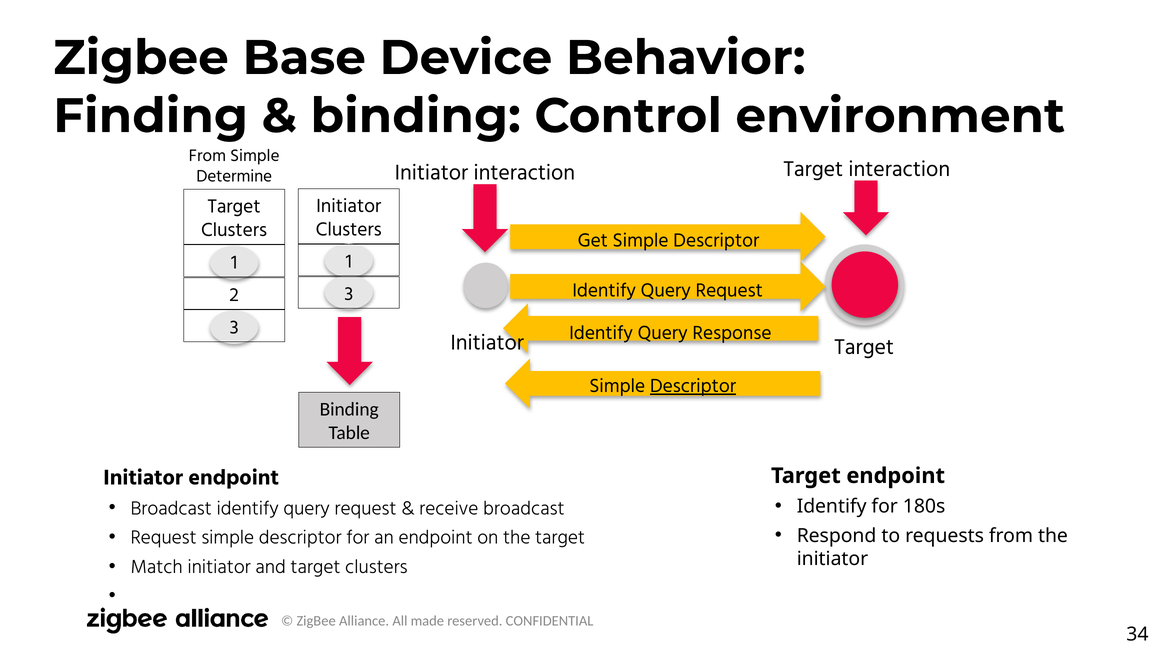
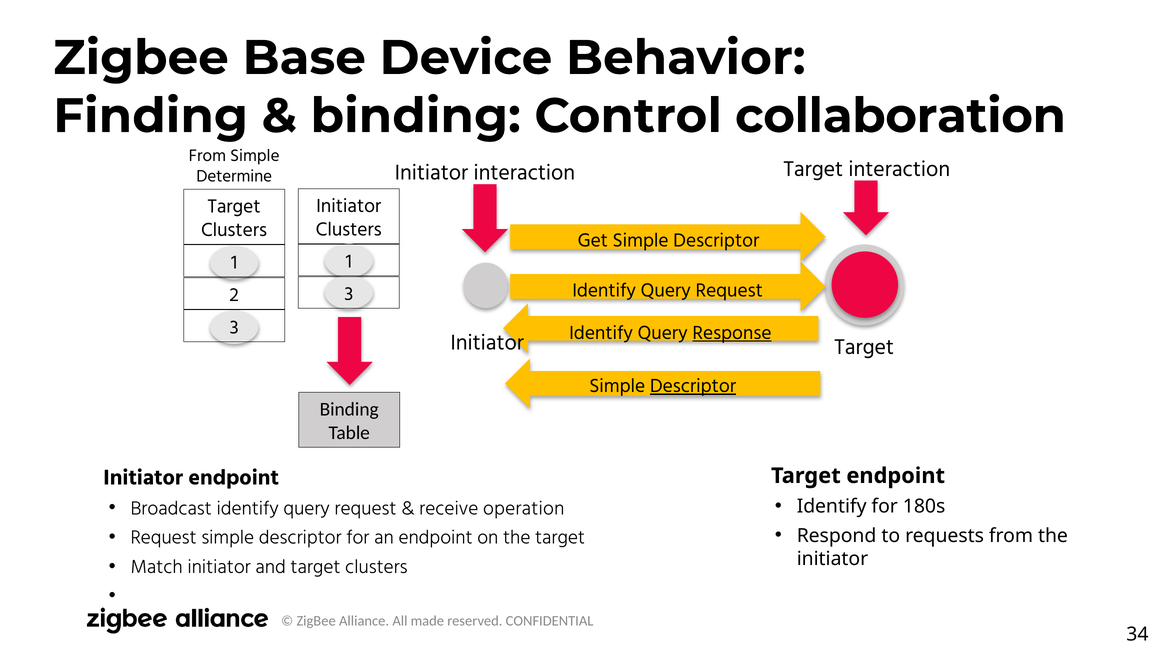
environment: environment -> collaboration
Response underline: none -> present
receive broadcast: broadcast -> operation
